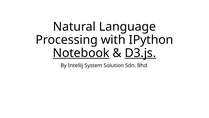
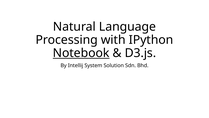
D3.js underline: present -> none
